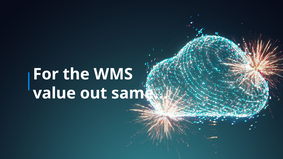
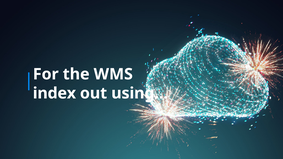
value: value -> index
same: same -> using
